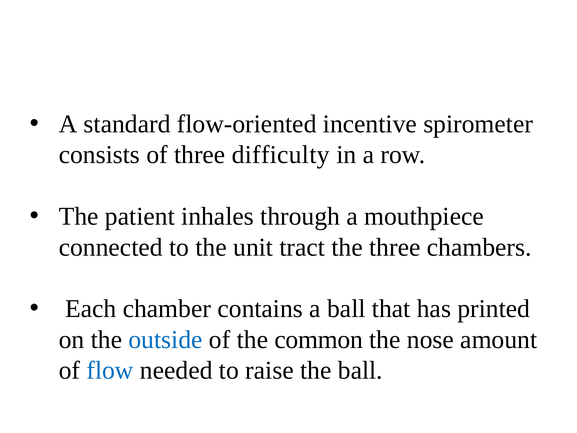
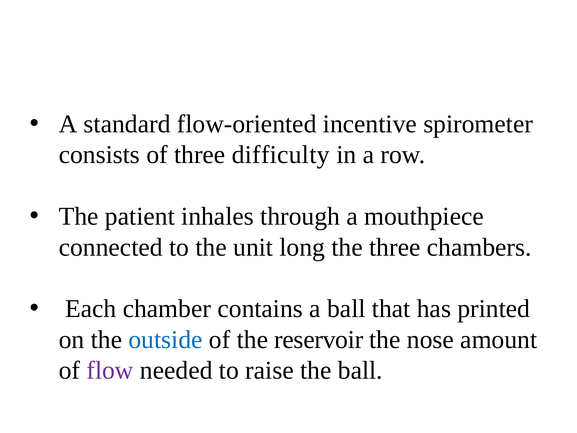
tract: tract -> long
common: common -> reservoir
flow colour: blue -> purple
